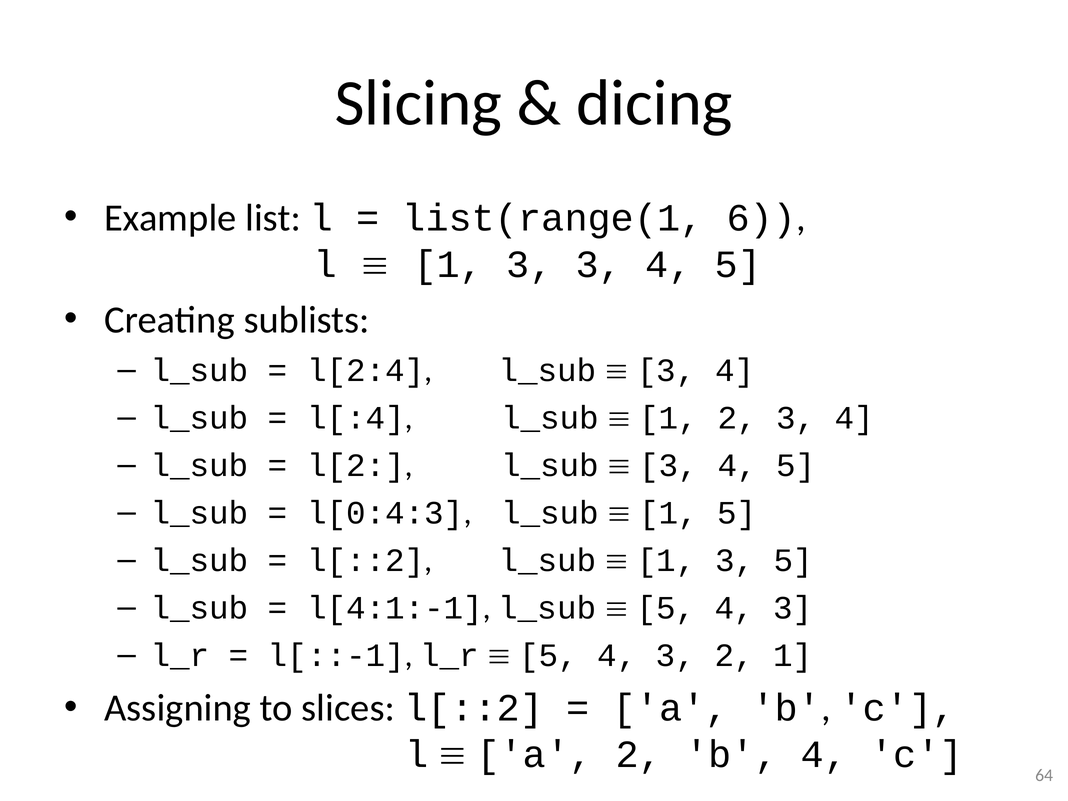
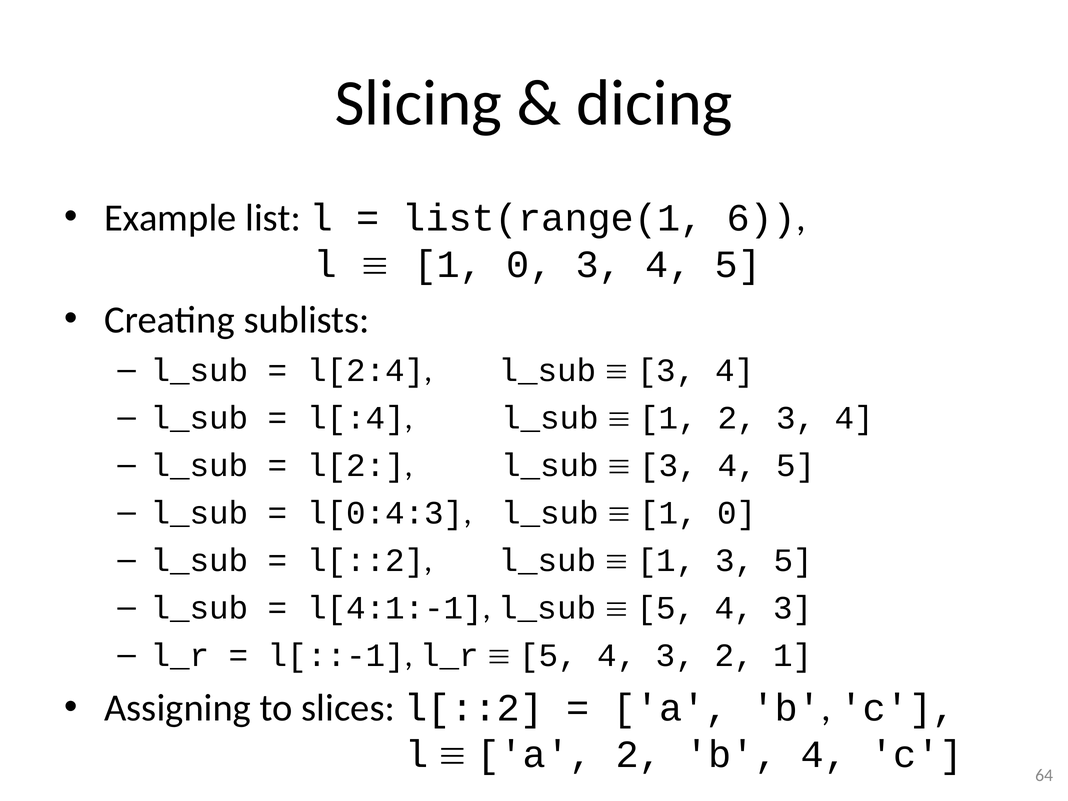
3 at (530, 264): 3 -> 0
5 at (737, 513): 5 -> 0
